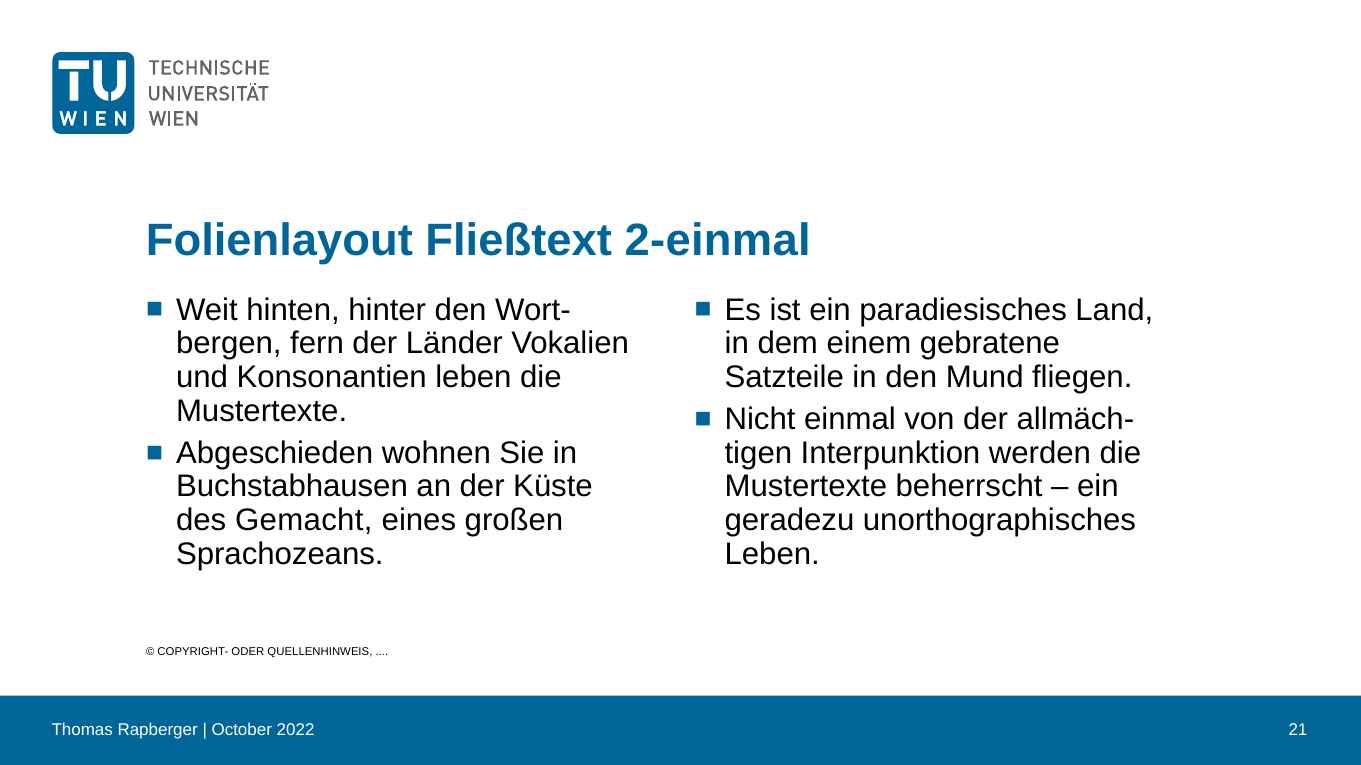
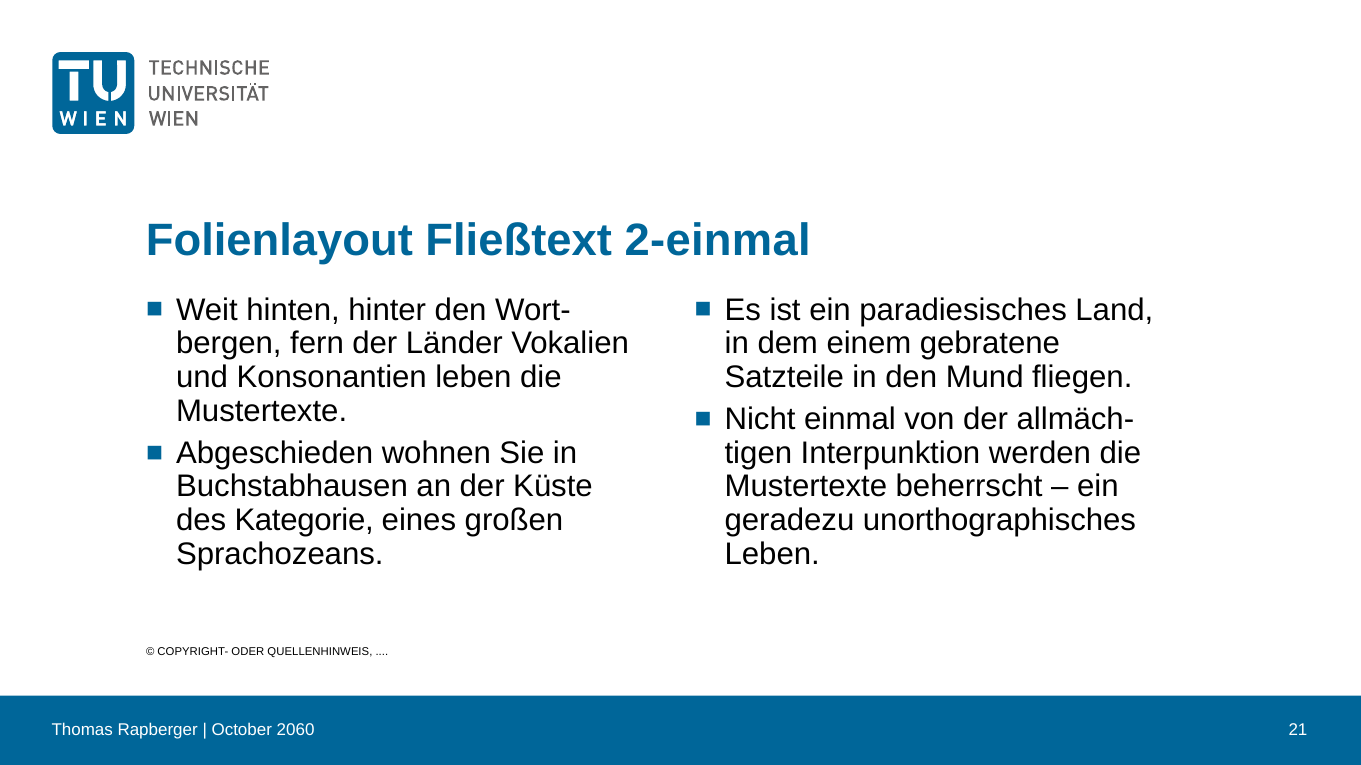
Gemacht: Gemacht -> Kategorie
2022: 2022 -> 2060
